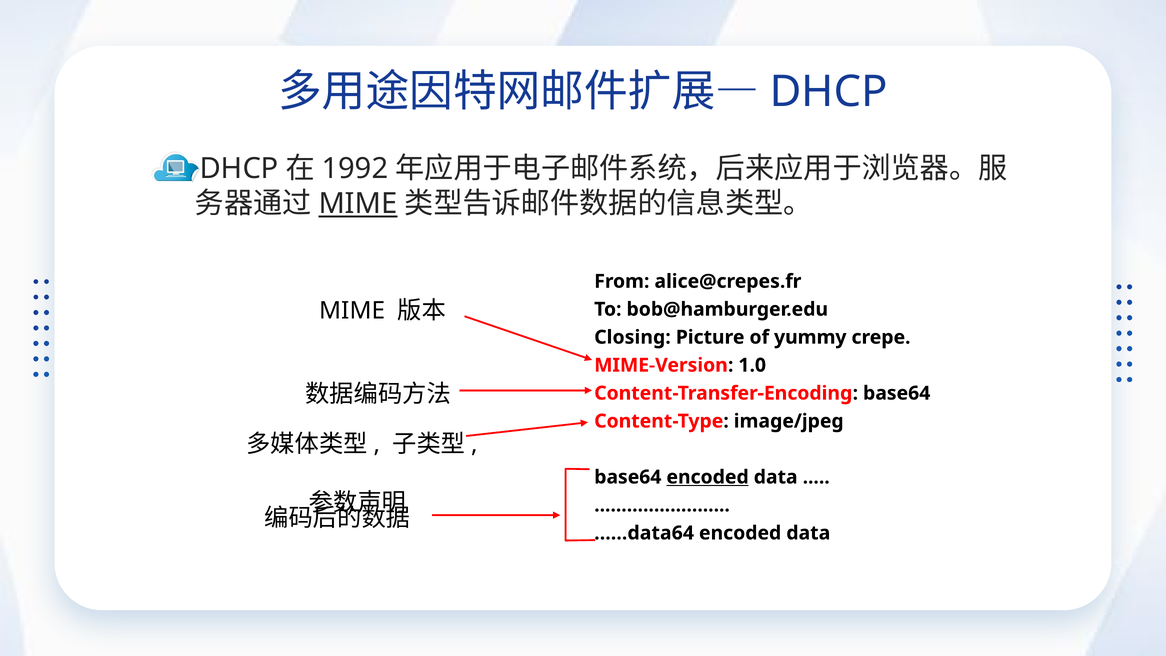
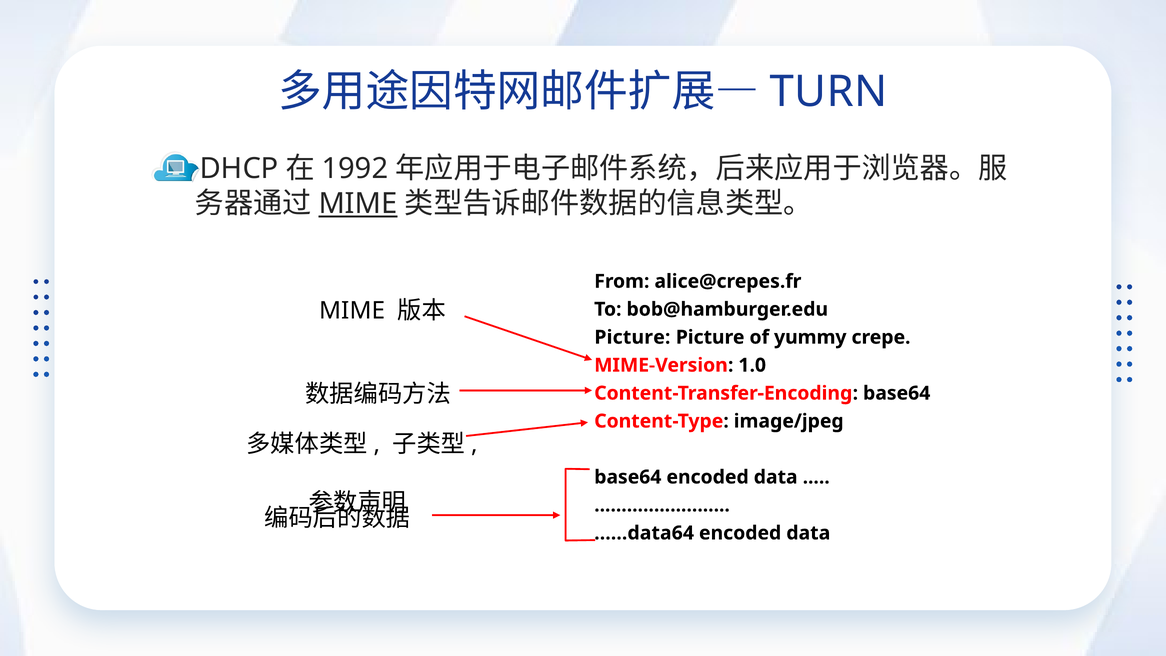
DHCP at (829, 92): DHCP -> TURN
Closing at (632, 337): Closing -> Picture
encoded at (708, 477) underline: present -> none
